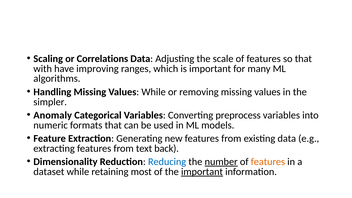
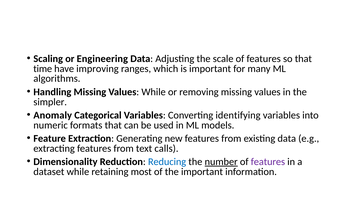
Correlations: Correlations -> Engineering
with: with -> time
preprocess: preprocess -> identifying
back: back -> calls
features at (268, 162) colour: orange -> purple
important at (202, 172) underline: present -> none
